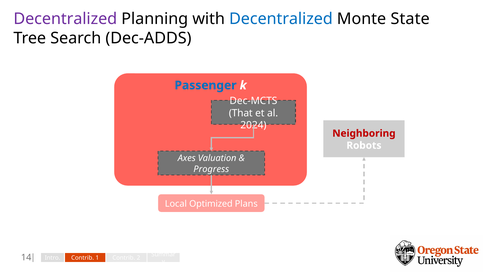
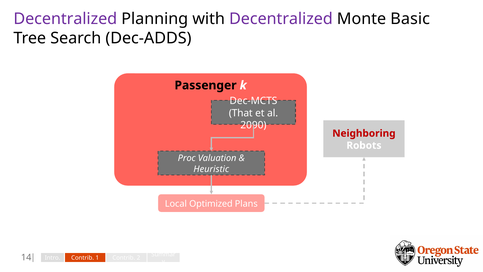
Decentralized at (281, 19) colour: blue -> purple
State: State -> Basic
Passenger colour: blue -> black
2024: 2024 -> 2090
Axes: Axes -> Proc
Progress: Progress -> Heuristic
